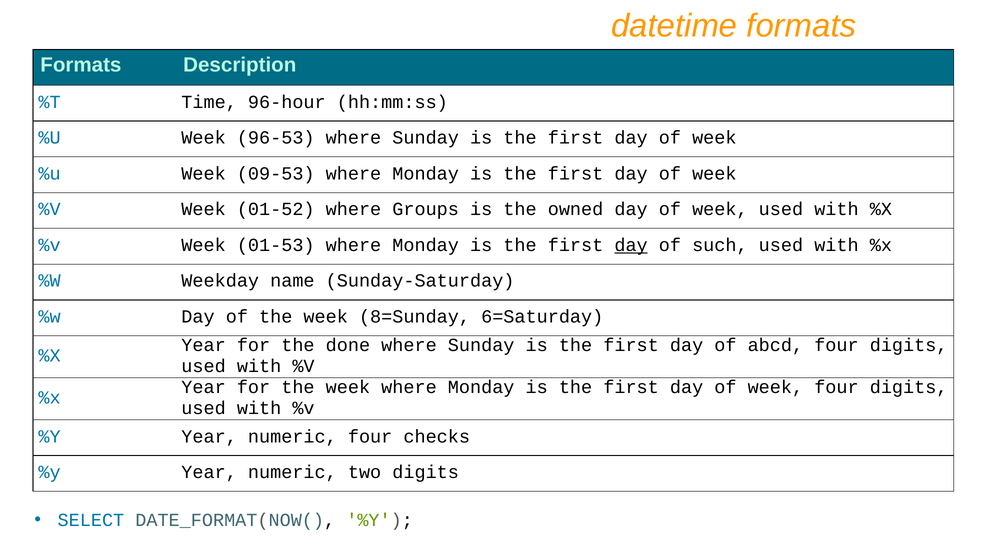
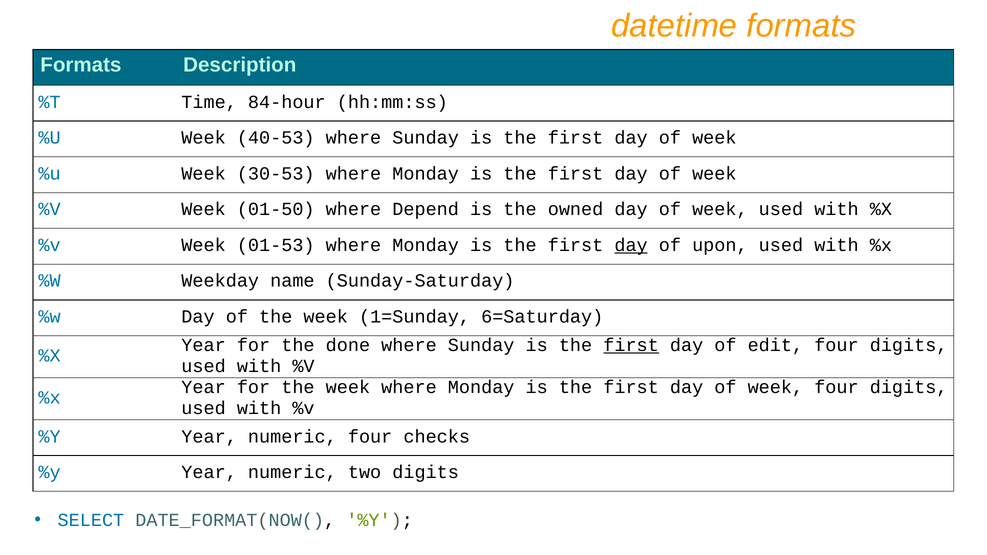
96-hour: 96-hour -> 84-hour
96-53: 96-53 -> 40-53
09-53: 09-53 -> 30-53
01-52: 01-52 -> 01-50
Groups: Groups -> Depend
such: such -> upon
8=Sunday: 8=Sunday -> 1=Sunday
first at (631, 345) underline: none -> present
abcd: abcd -> edit
